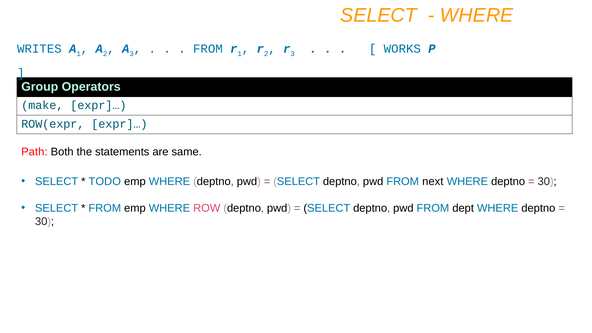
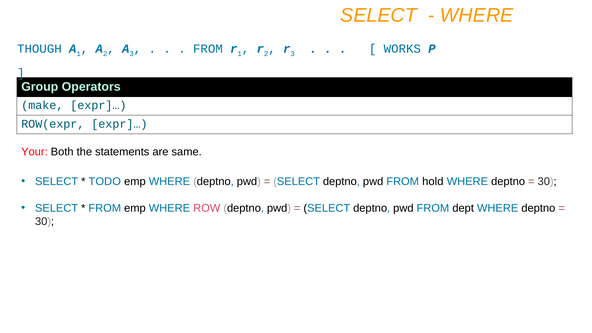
WRITES: WRITES -> THOUGH
Path: Path -> Your
next: next -> hold
